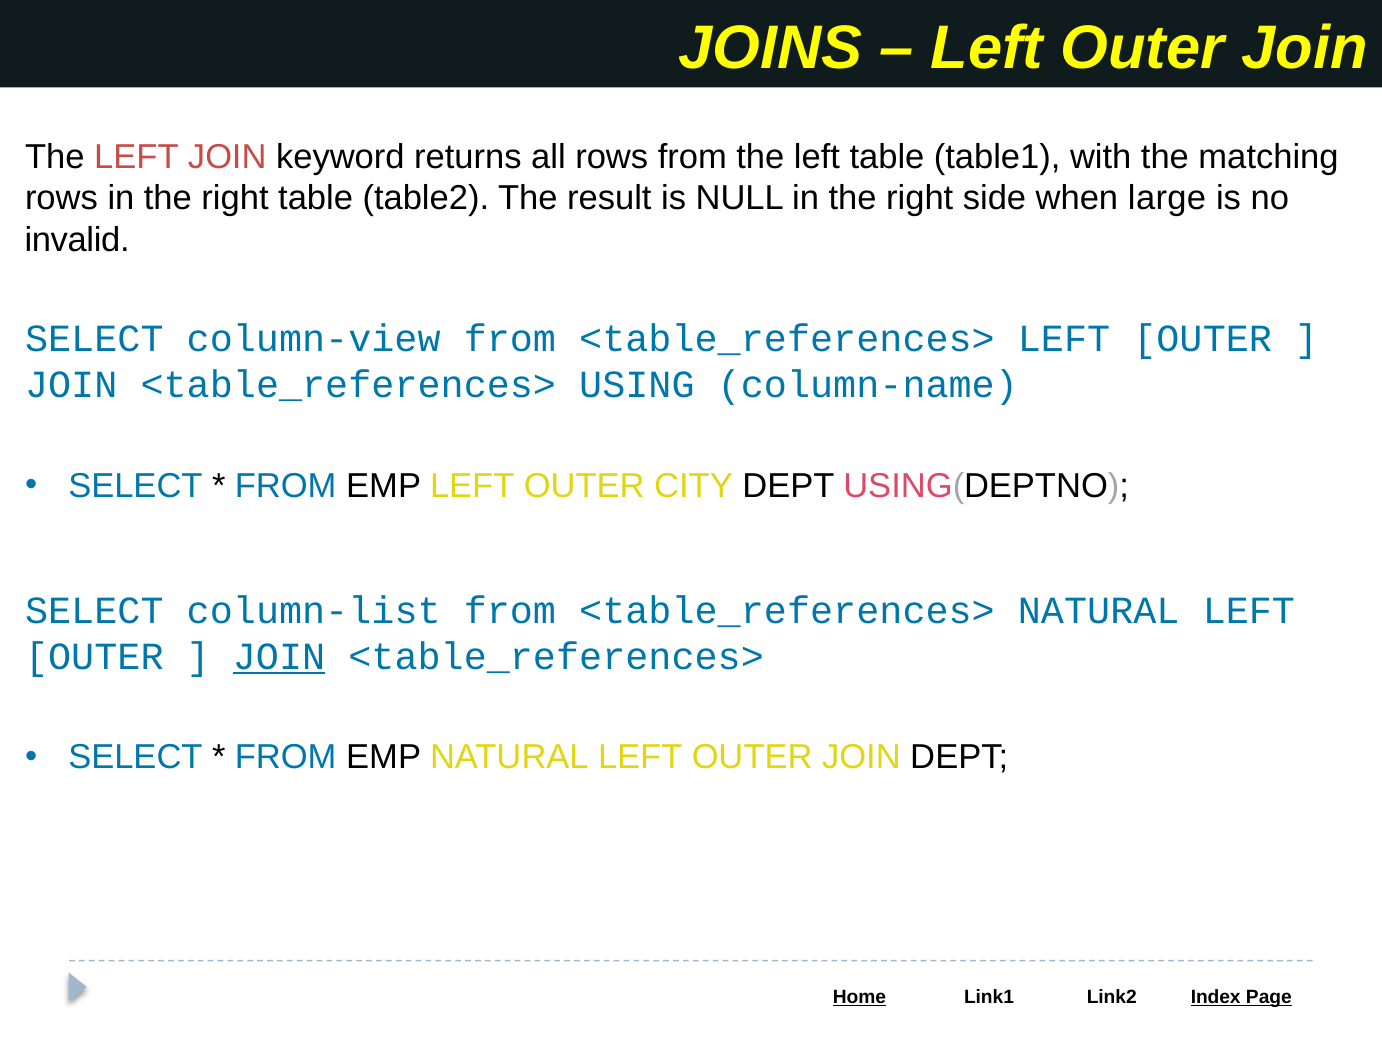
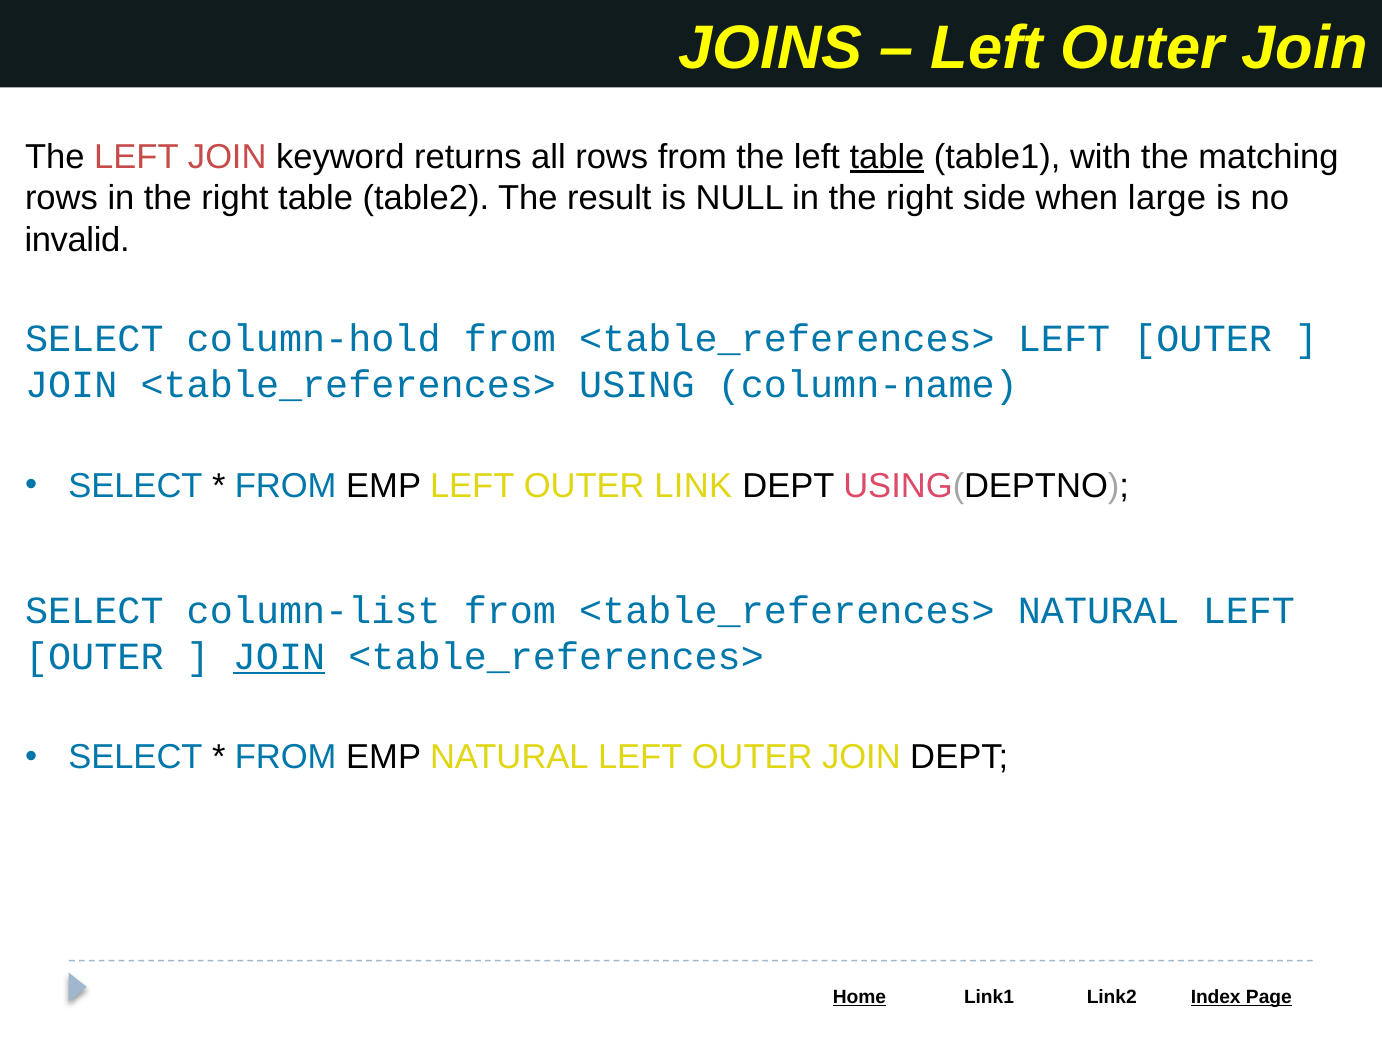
table at (887, 157) underline: none -> present
column-view: column-view -> column-hold
CITY: CITY -> LINK
